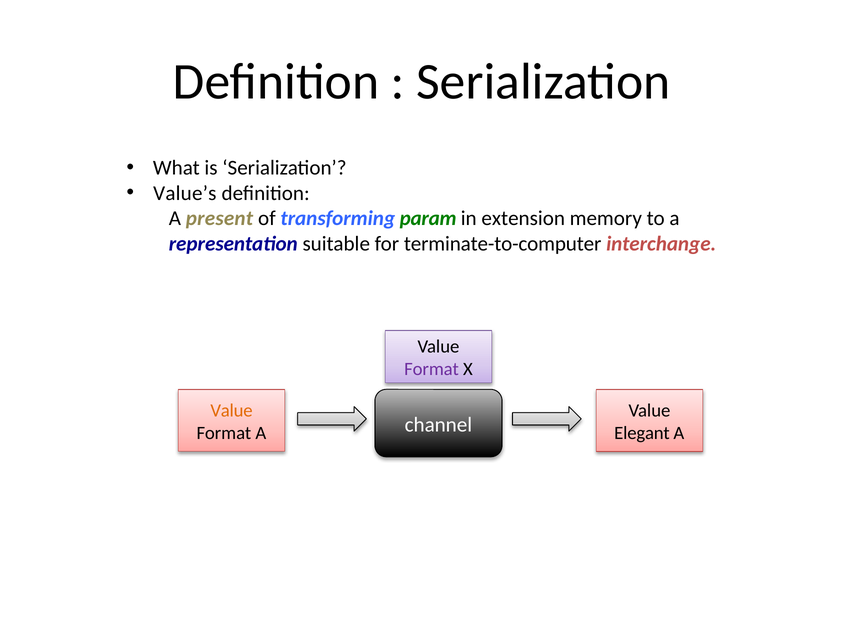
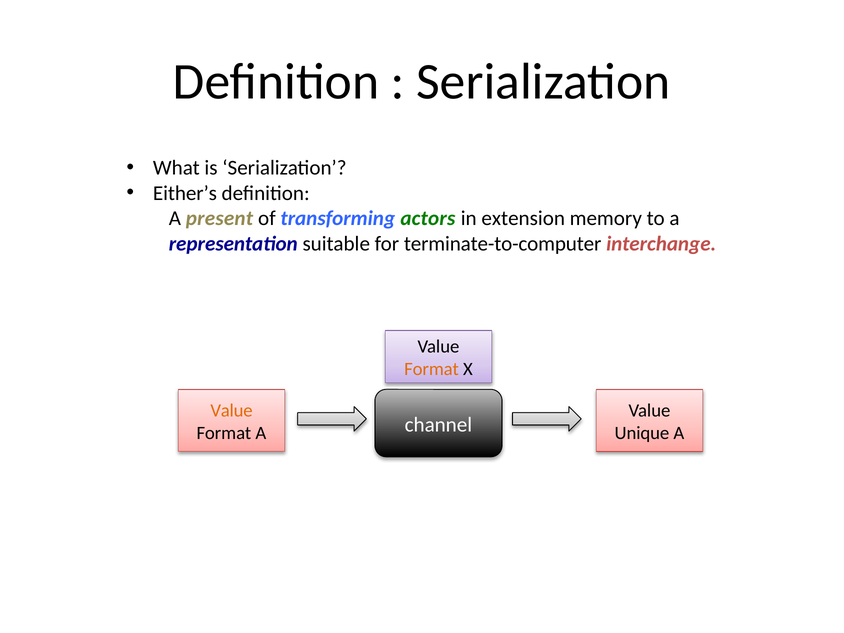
Value’s: Value’s -> Either’s
param: param -> actors
Format at (432, 369) colour: purple -> orange
Elegant: Elegant -> Unique
